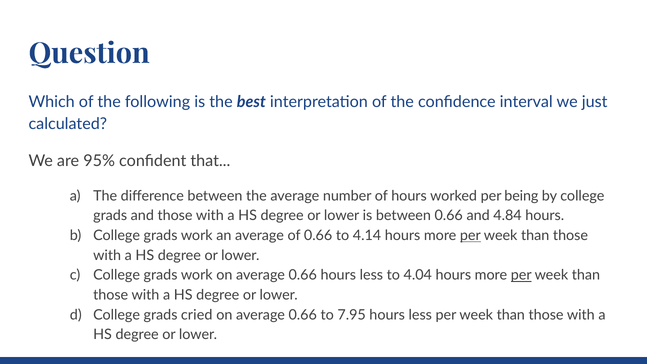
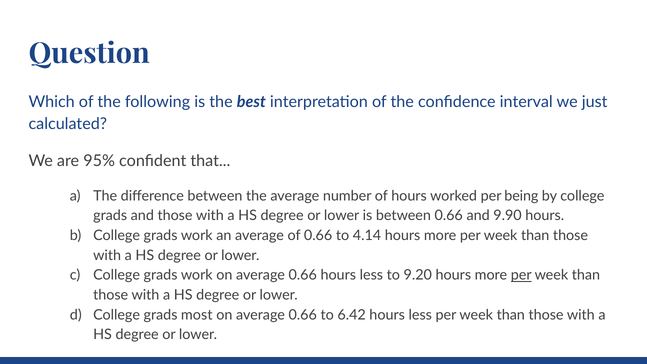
4.84: 4.84 -> 9.90
per at (470, 236) underline: present -> none
4.04: 4.04 -> 9.20
cried: cried -> most
7.95: 7.95 -> 6.42
